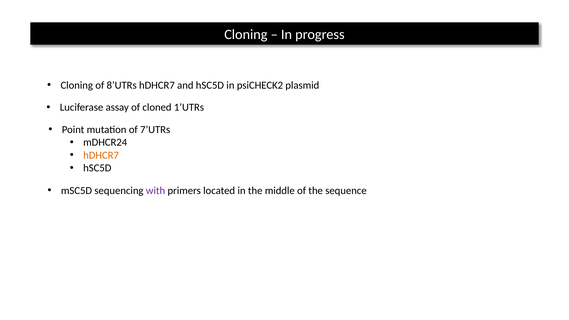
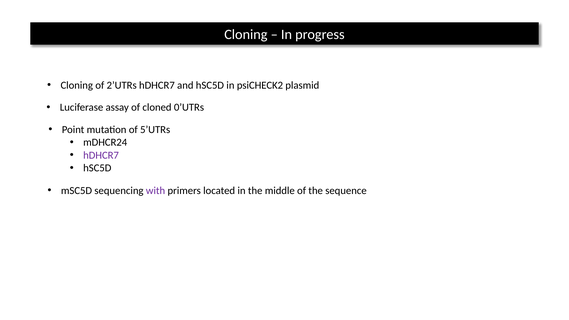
8’UTRs: 8’UTRs -> 2’UTRs
1’UTRs: 1’UTRs -> 0’UTRs
7’UTRs: 7’UTRs -> 5’UTRs
hDHCR7 at (101, 155) colour: orange -> purple
